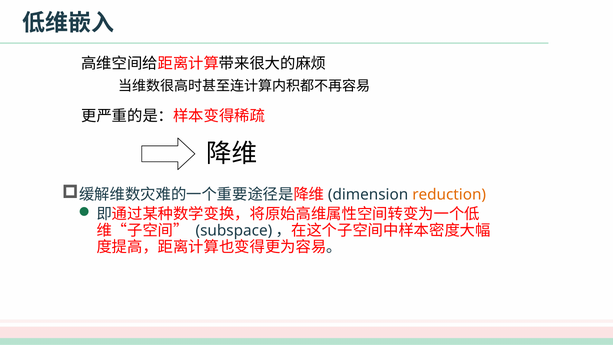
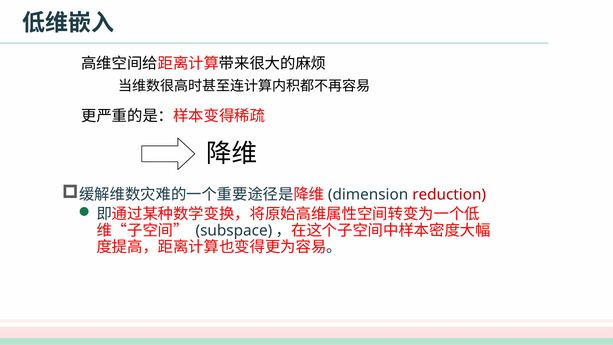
reduction colour: orange -> red
